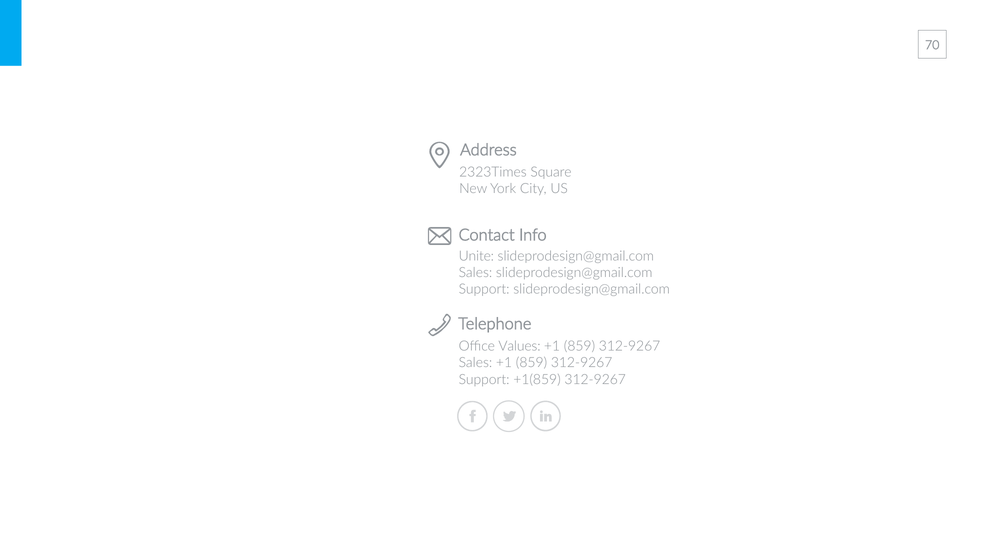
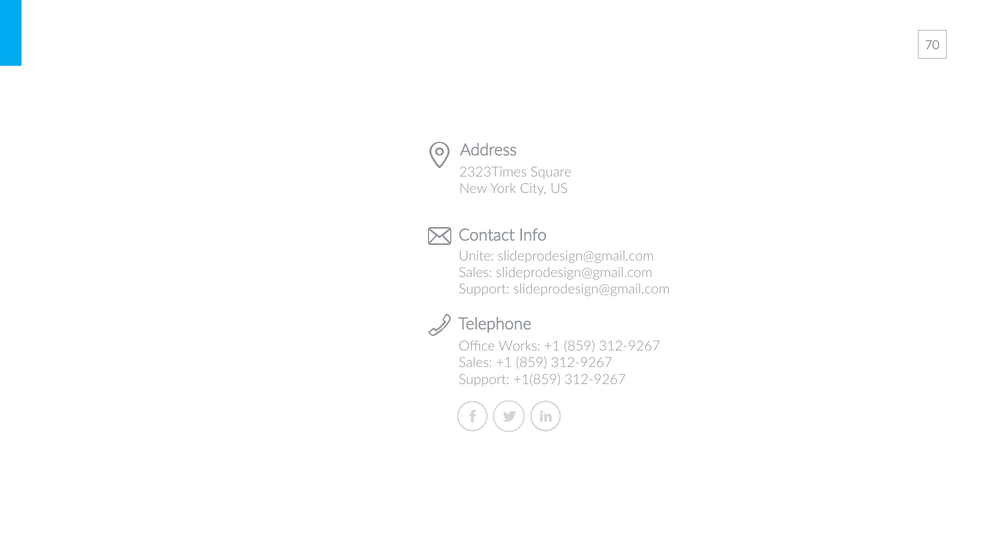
Values: Values -> Works
